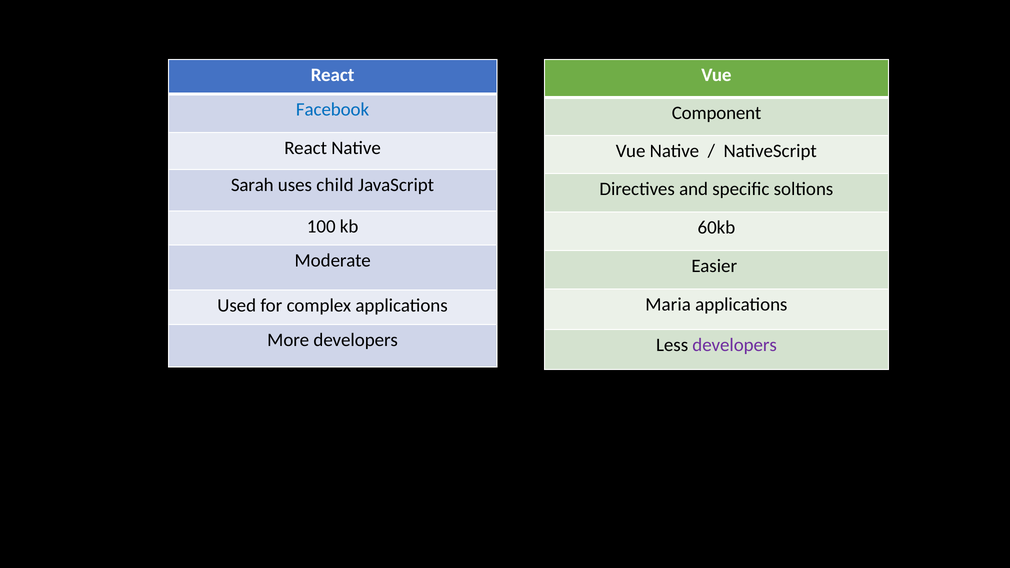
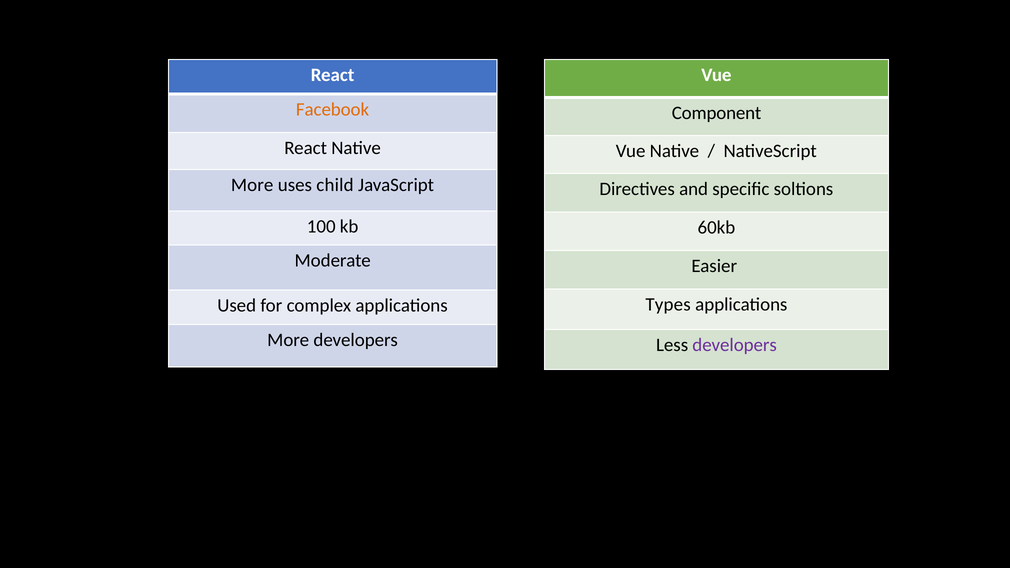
Facebook colour: blue -> orange
Sarah at (252, 185): Sarah -> More
Maria: Maria -> Types
